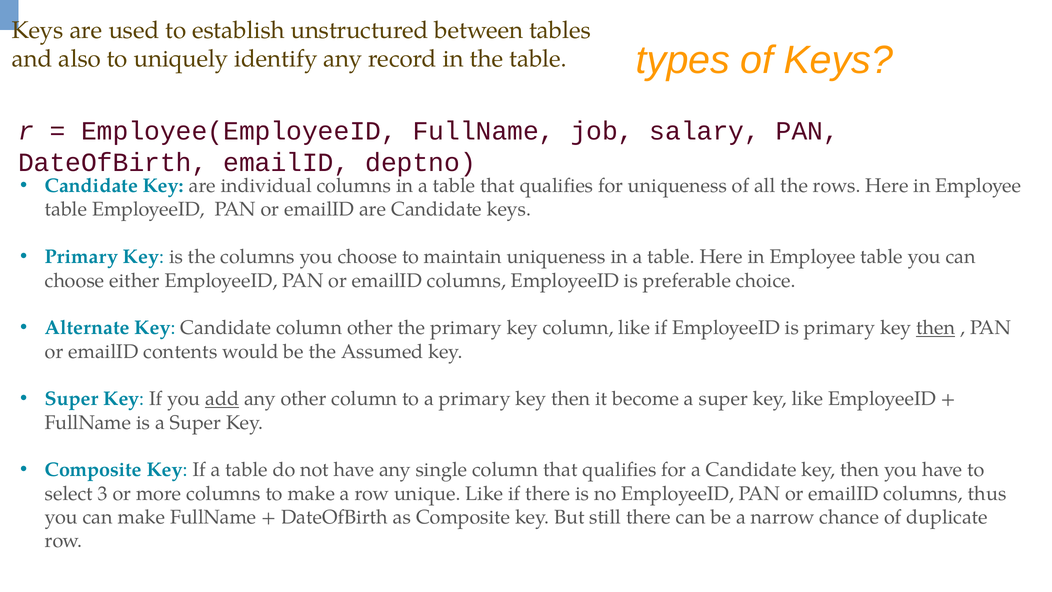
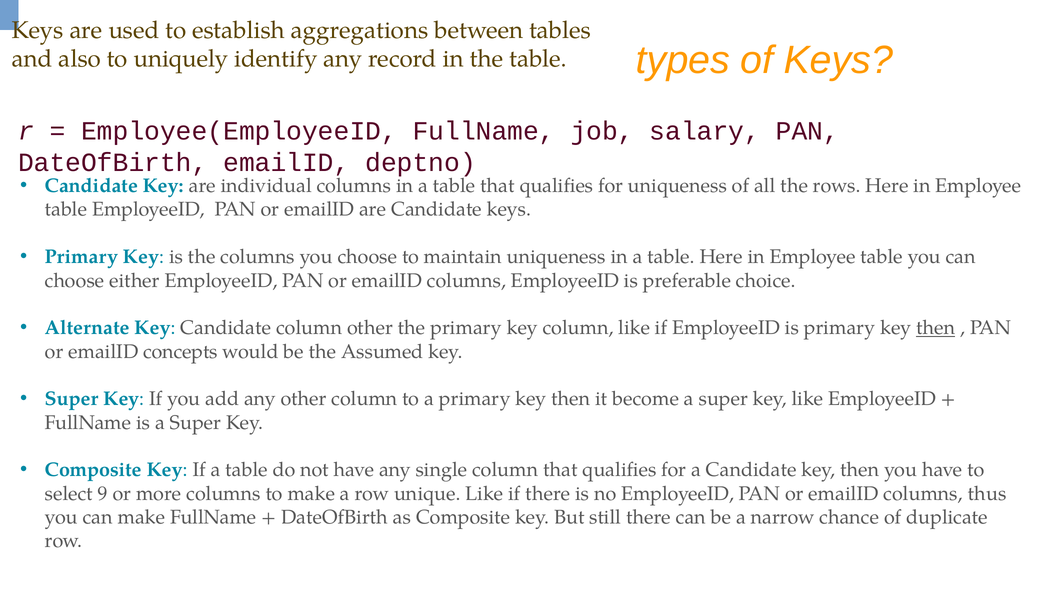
unstructured: unstructured -> aggregations
contents: contents -> concepts
add underline: present -> none
3: 3 -> 9
